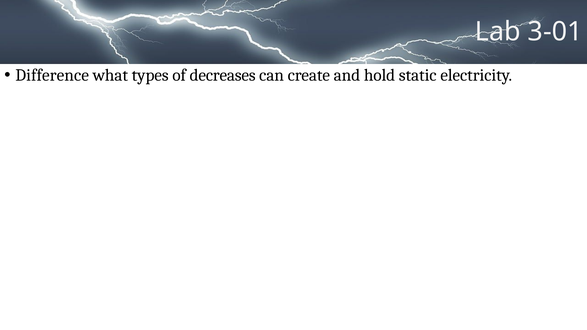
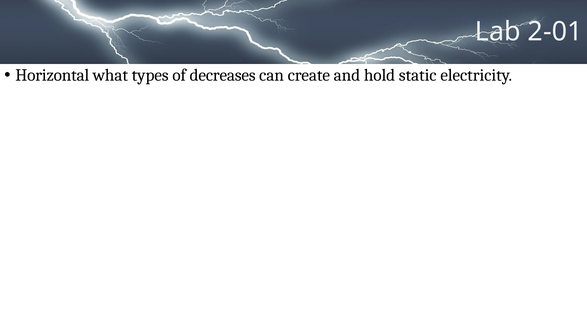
3-01: 3-01 -> 2-01
Difference: Difference -> Horizontal
